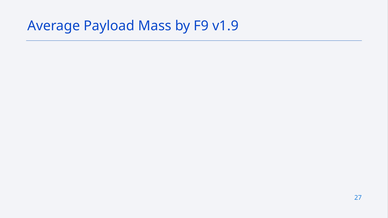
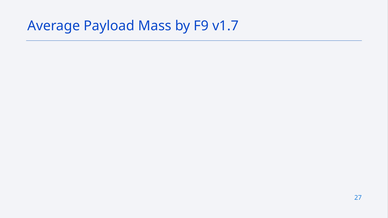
v1.9: v1.9 -> v1.7
